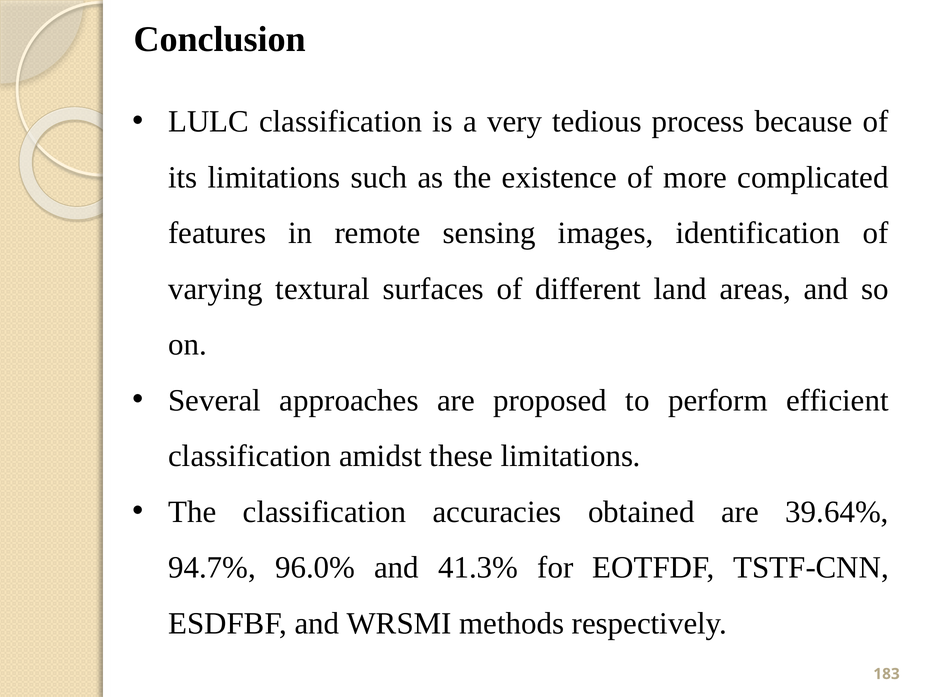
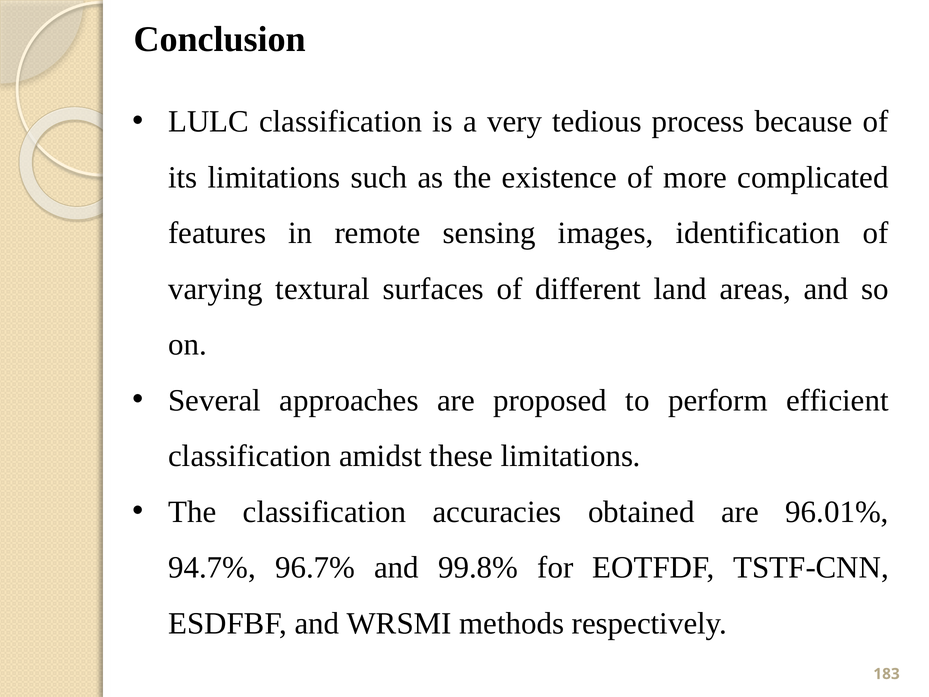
39.64%: 39.64% -> 96.01%
96.0%: 96.0% -> 96.7%
41.3%: 41.3% -> 99.8%
